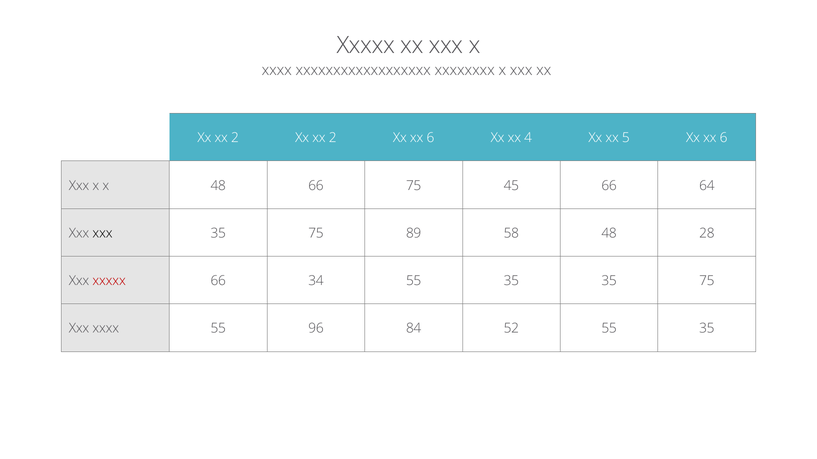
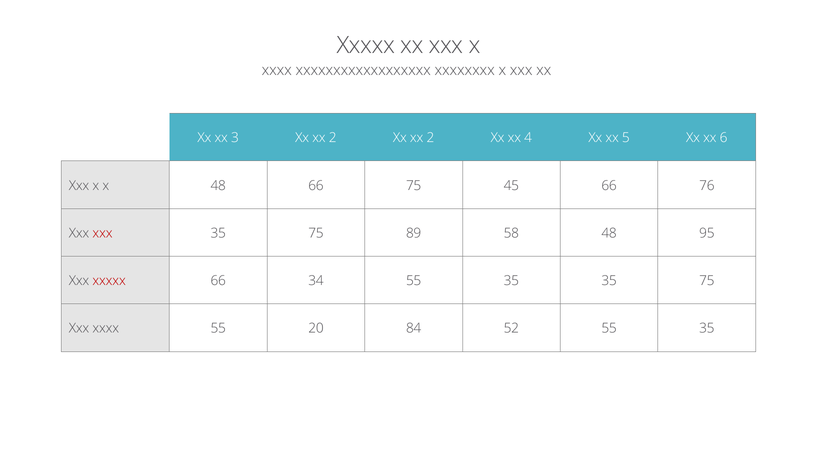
2 at (235, 138): 2 -> 3
2 Xx xx 6: 6 -> 2
64: 64 -> 76
xxx at (103, 233) colour: black -> red
28: 28 -> 95
96: 96 -> 20
